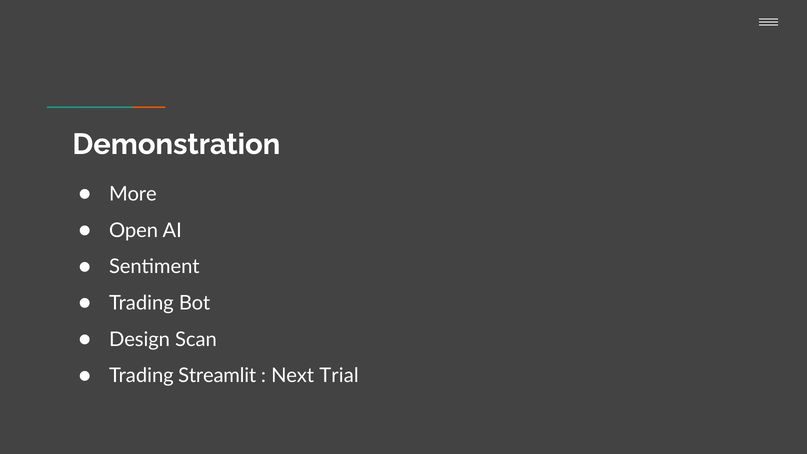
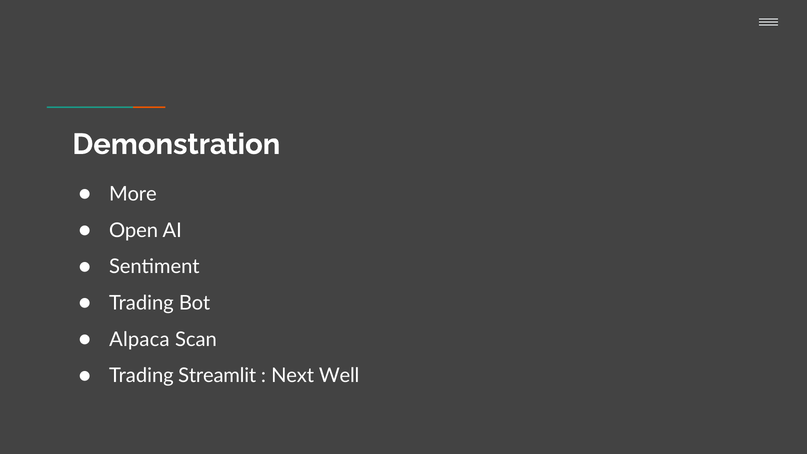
Design: Design -> Alpaca
Trial: Trial -> Well
